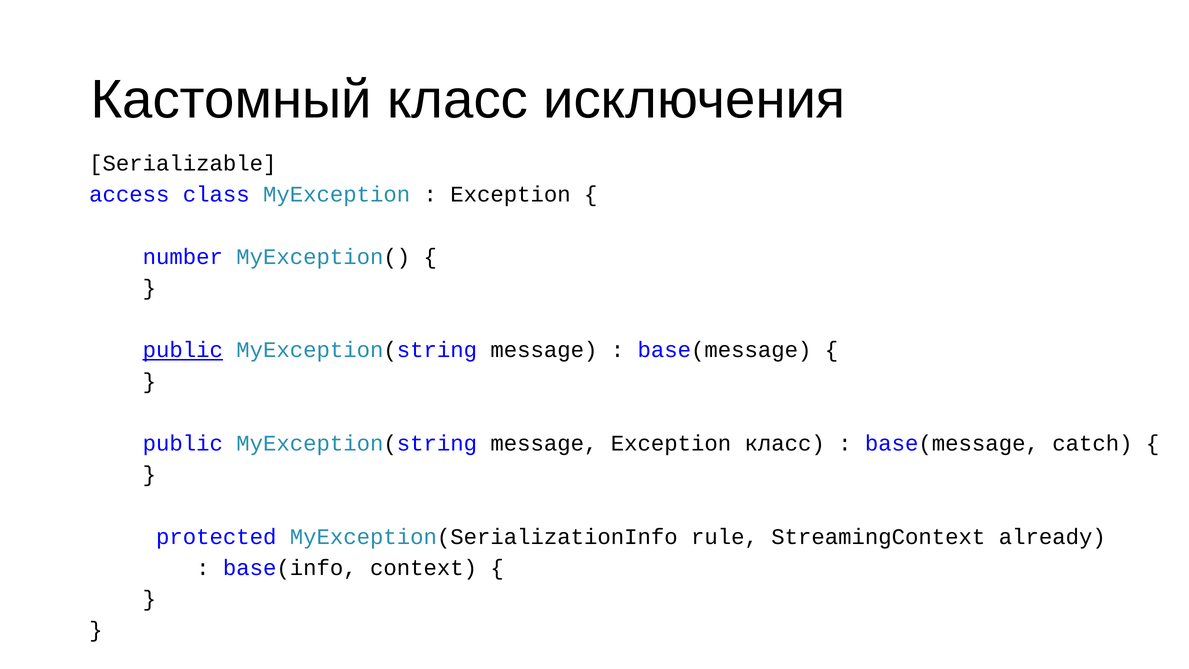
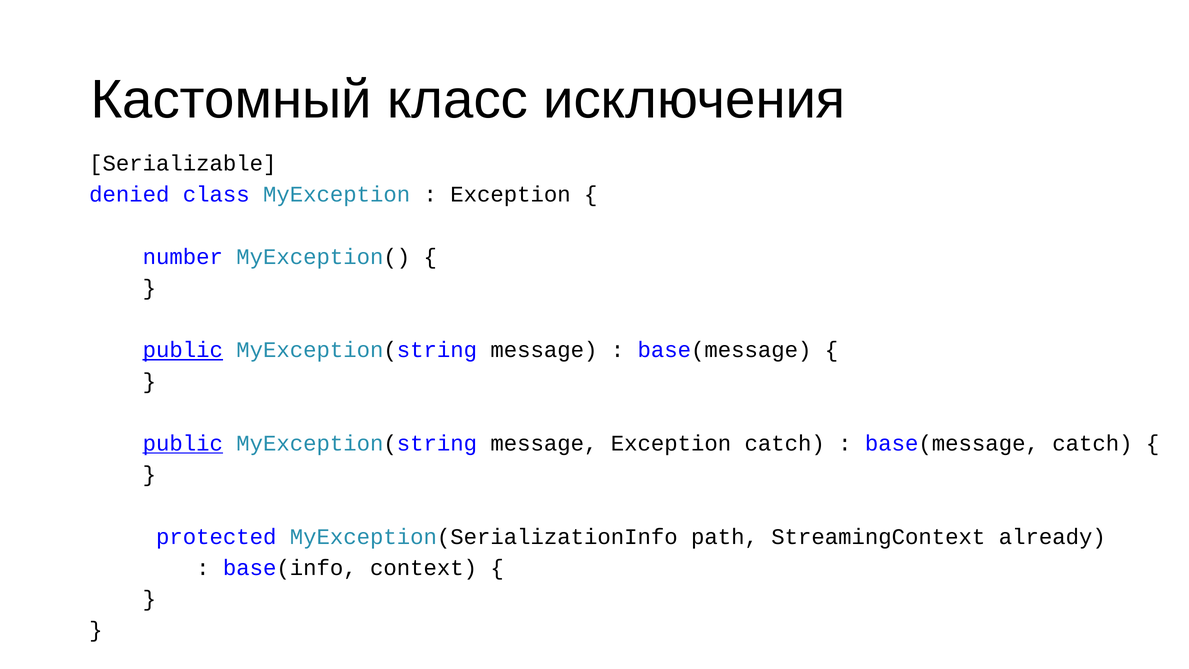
access: access -> denied
public at (183, 443) underline: none -> present
Exception класс: класс -> catch
rule: rule -> path
